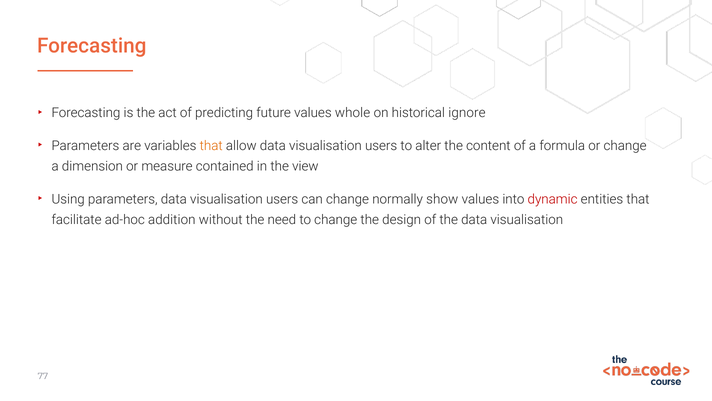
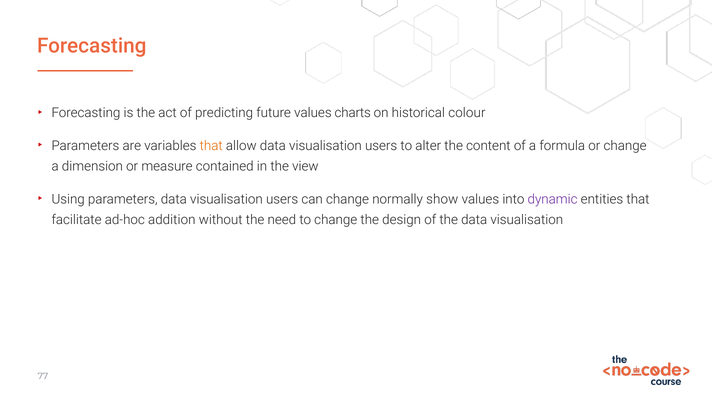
whole: whole -> charts
ignore: ignore -> colour
dynamic colour: red -> purple
